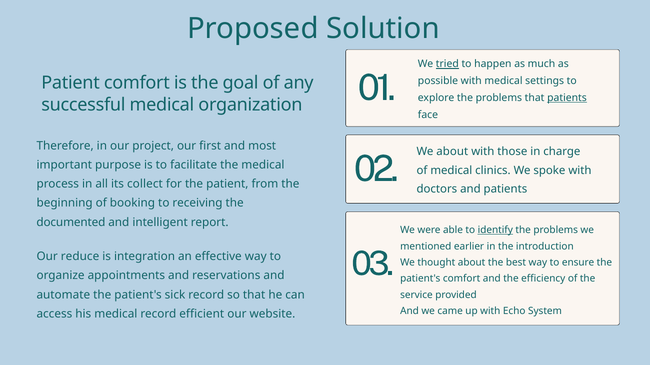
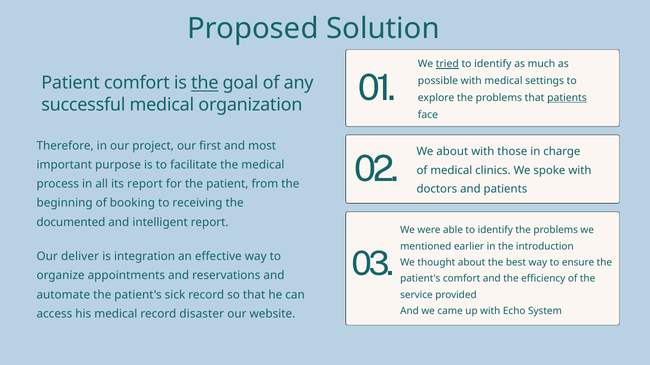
happen at (493, 64): happen -> identify
the at (205, 83) underline: none -> present
its collect: collect -> report
identify at (495, 230) underline: present -> none
reduce: reduce -> deliver
efficient: efficient -> disaster
